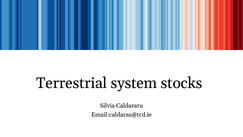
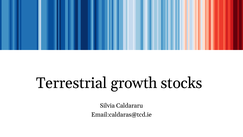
system: system -> growth
